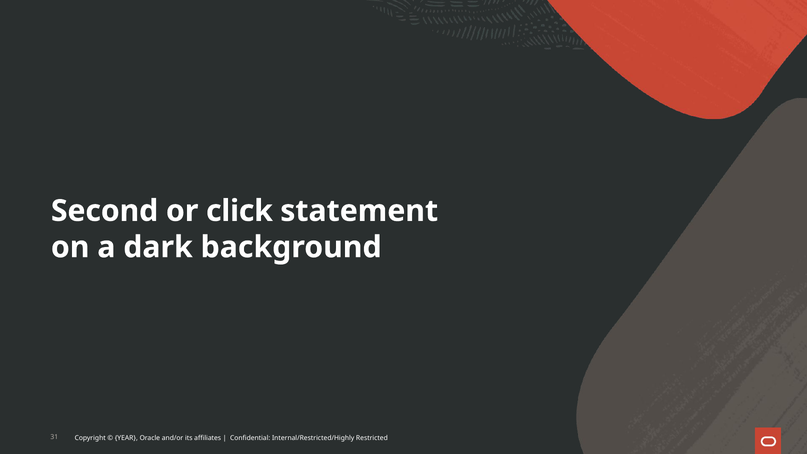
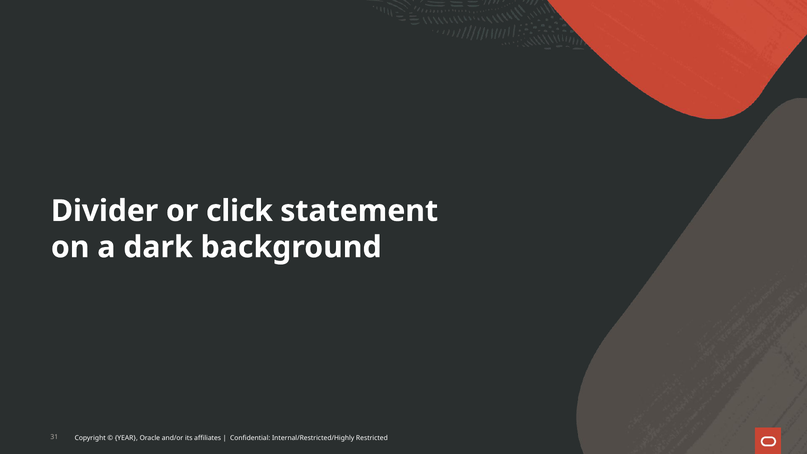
Second: Second -> Divider
